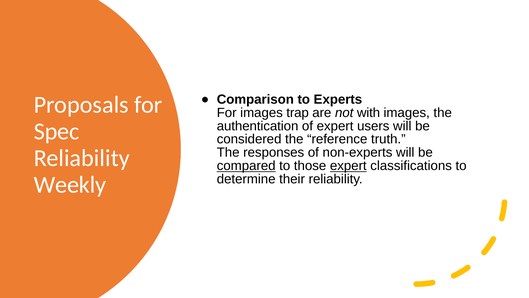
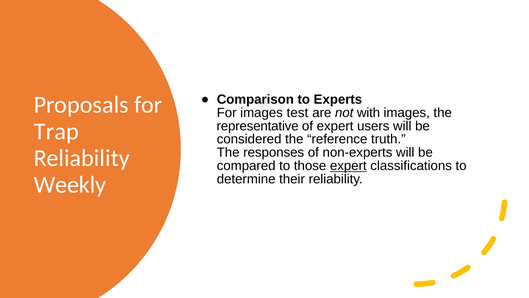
trap: trap -> test
authentication: authentication -> representative
Spec: Spec -> Trap
compared underline: present -> none
